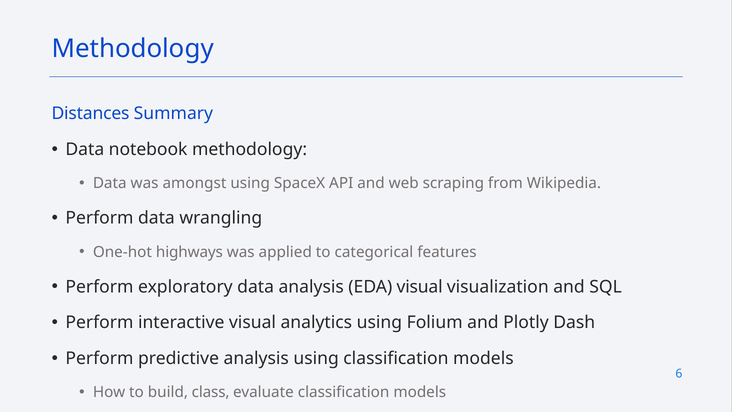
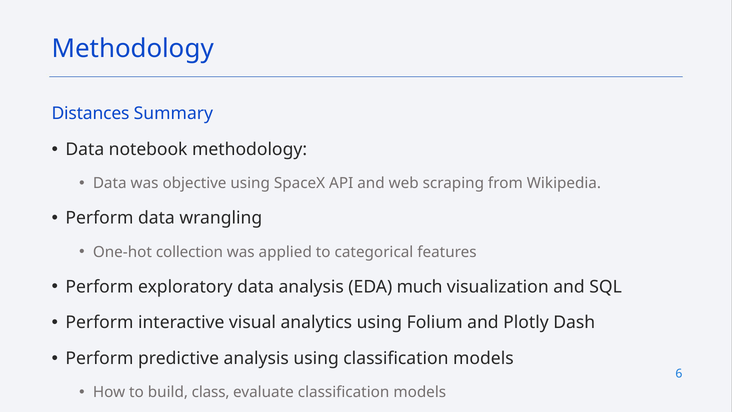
amongst: amongst -> objective
highways: highways -> collection
EDA visual: visual -> much
